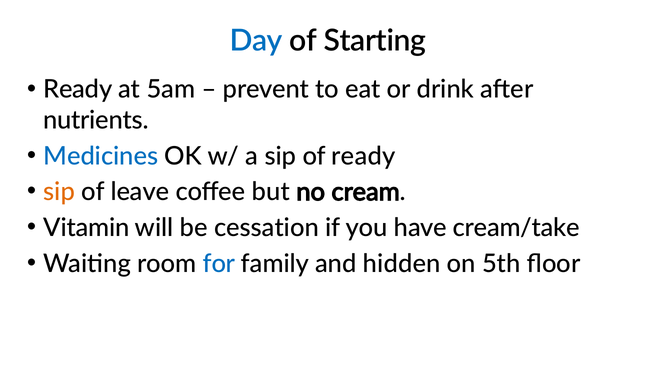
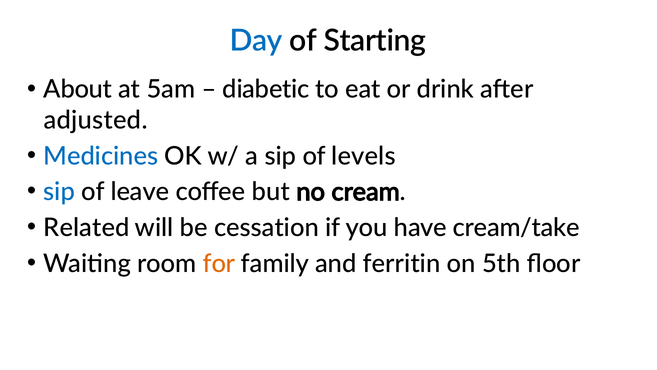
Ready at (78, 89): Ready -> About
prevent: prevent -> diabetic
nutrients: nutrients -> adjusted
of ready: ready -> levels
sip at (59, 192) colour: orange -> blue
Vitamin: Vitamin -> Related
for colour: blue -> orange
hidden: hidden -> ferritin
